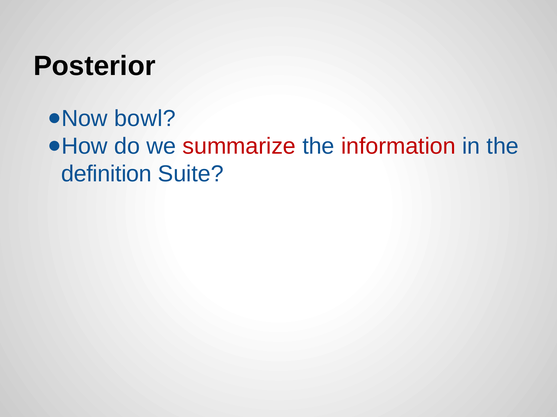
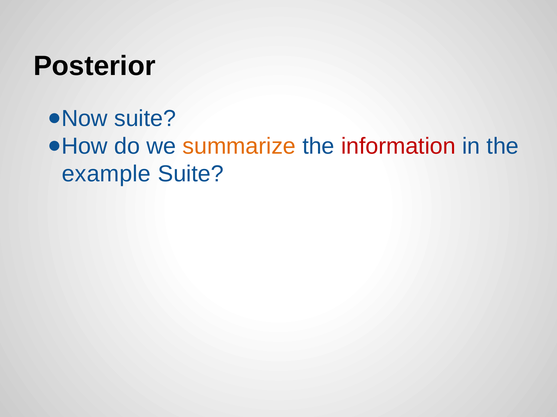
bowl at (145, 119): bowl -> suite
summarize colour: red -> orange
definition: definition -> example
